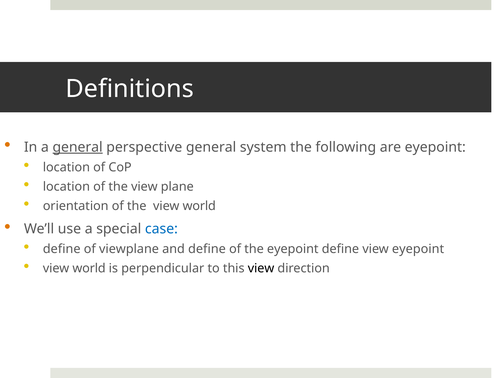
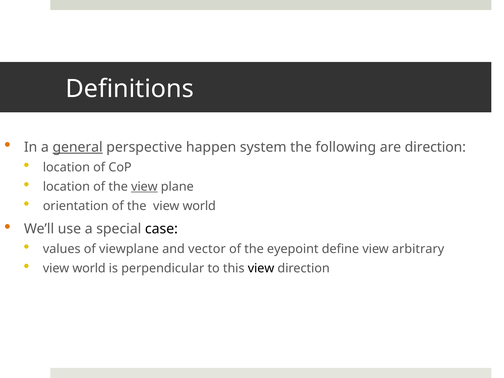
perspective general: general -> happen
are eyepoint: eyepoint -> direction
view at (144, 187) underline: none -> present
case colour: blue -> black
define at (62, 249): define -> values
and define: define -> vector
view eyepoint: eyepoint -> arbitrary
